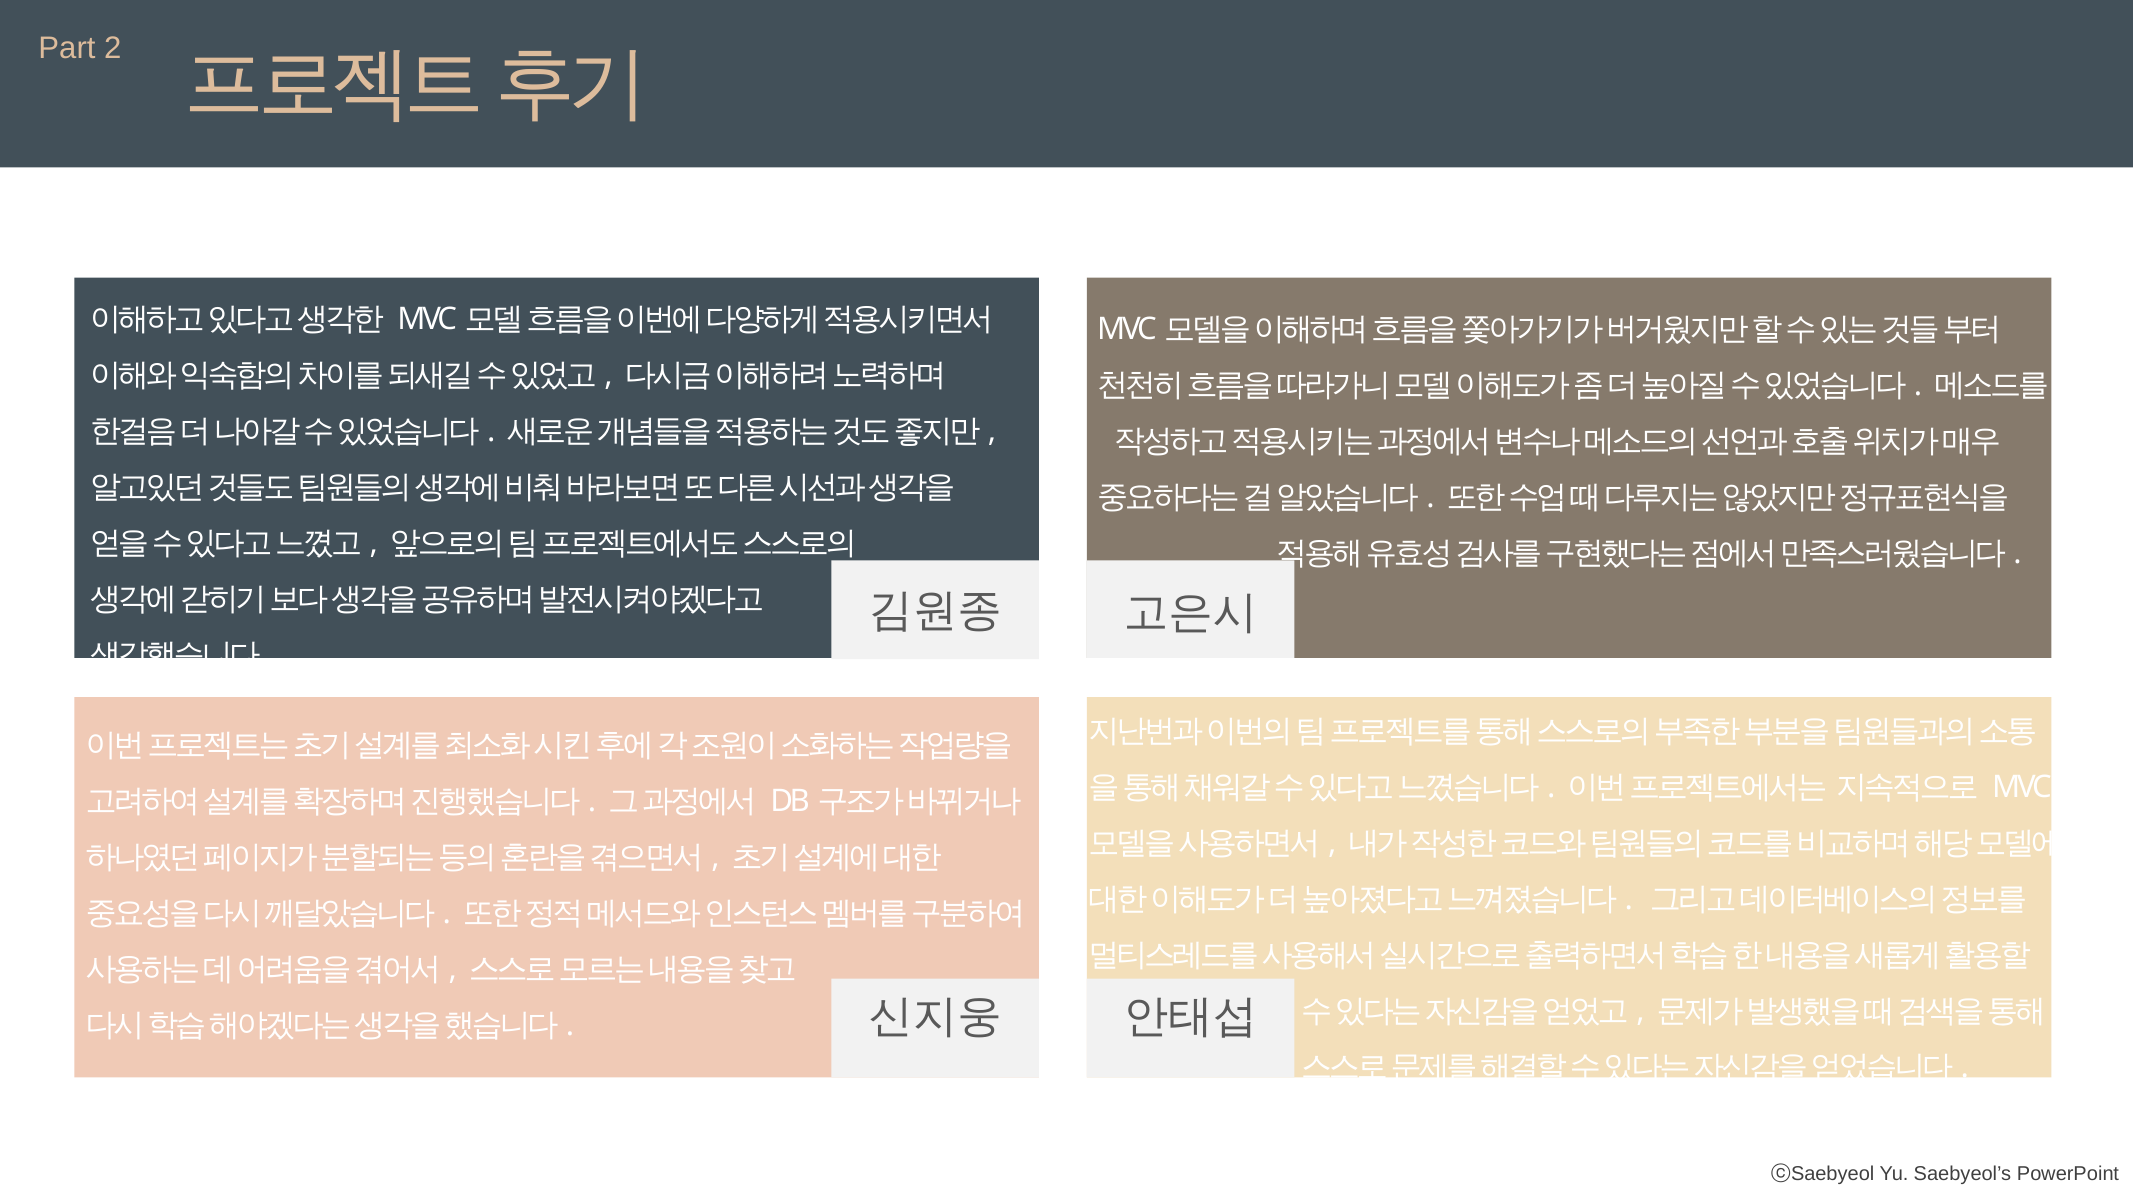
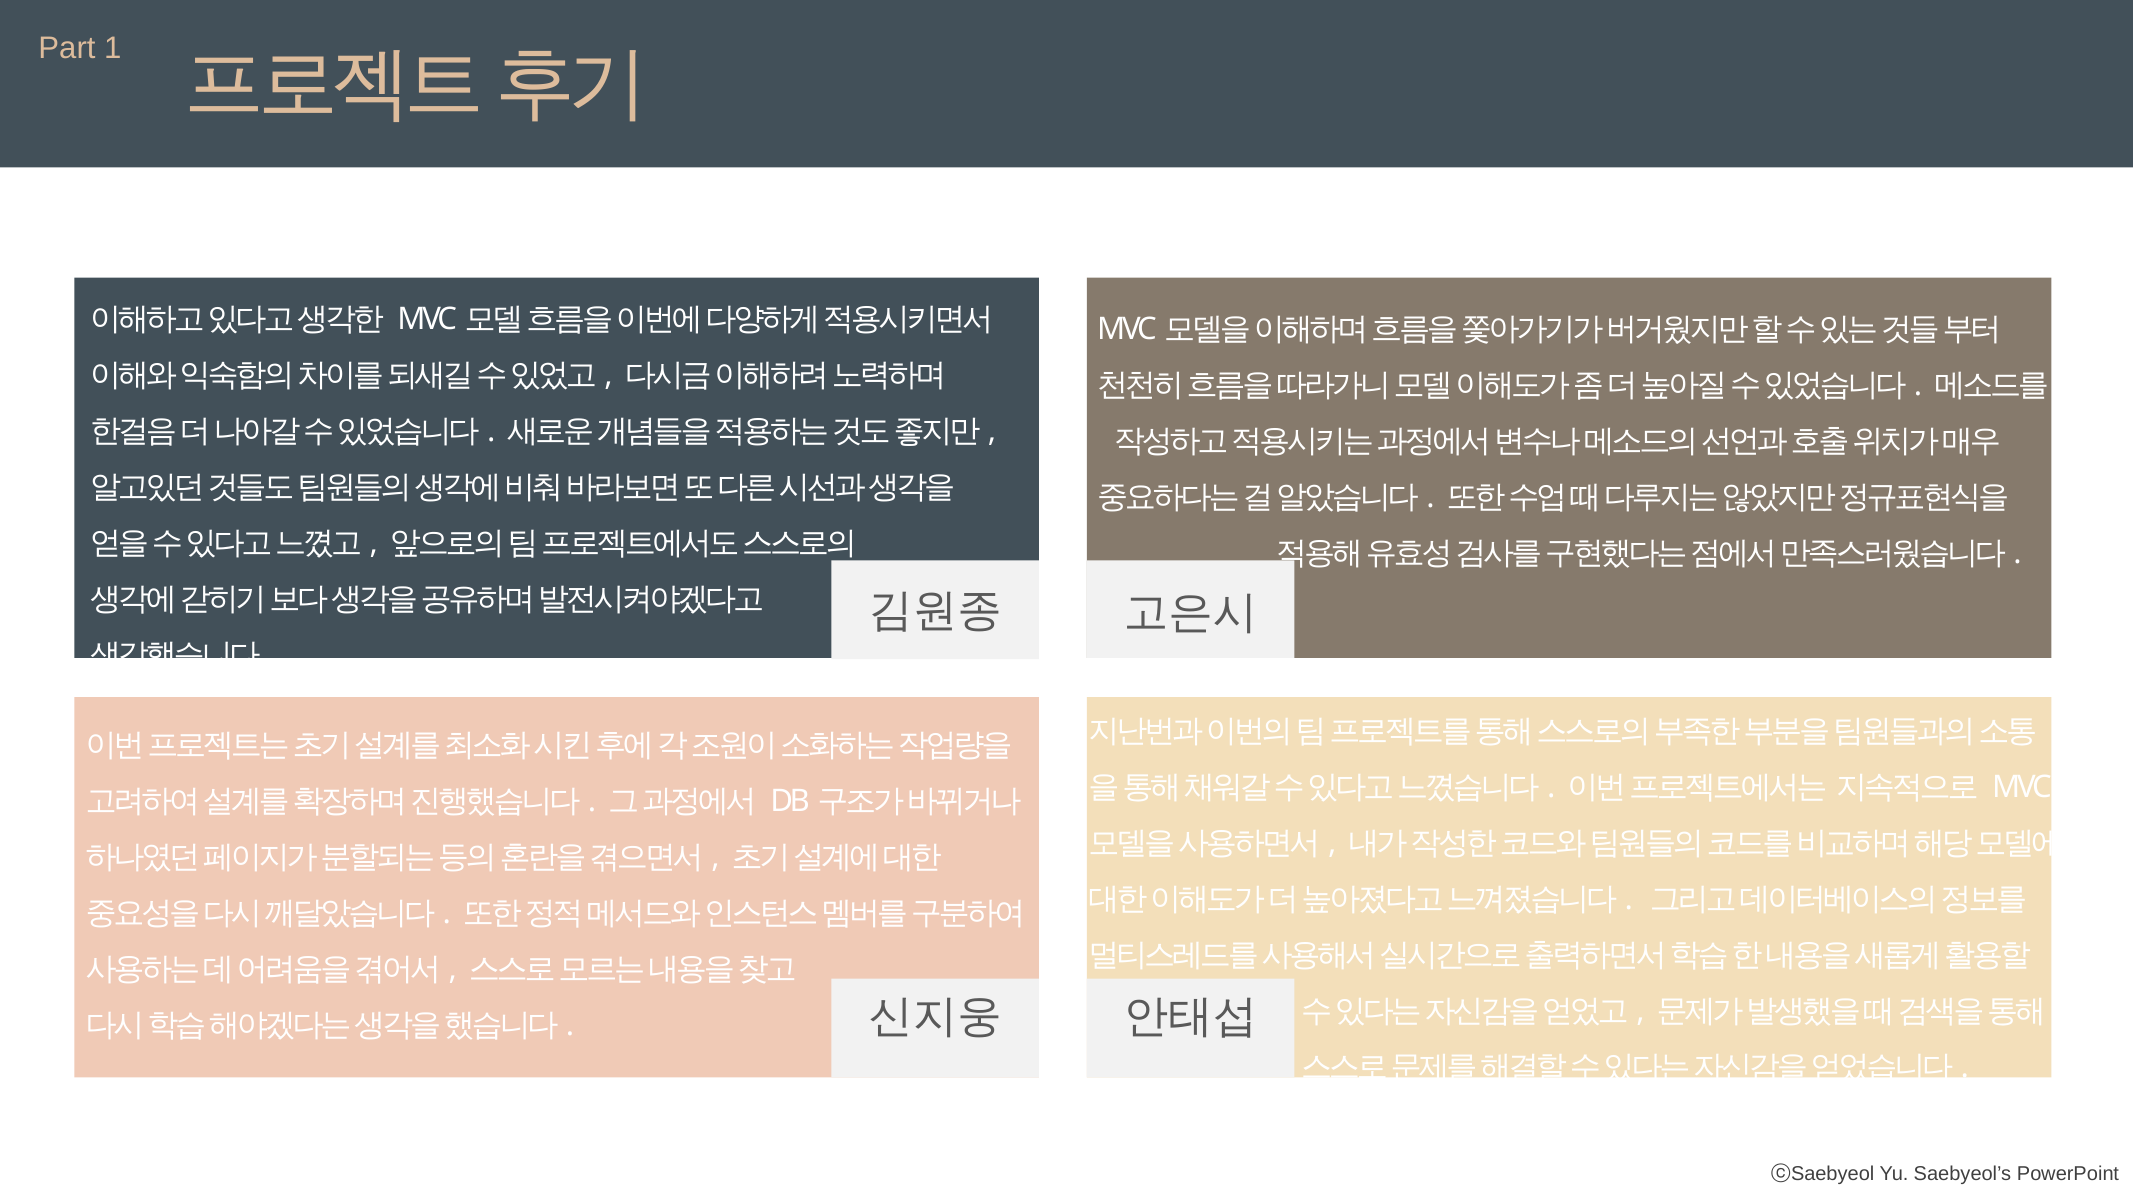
2: 2 -> 1
